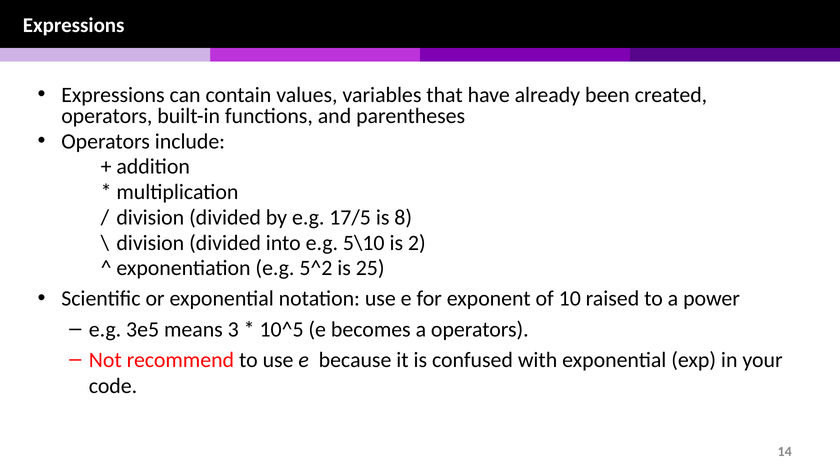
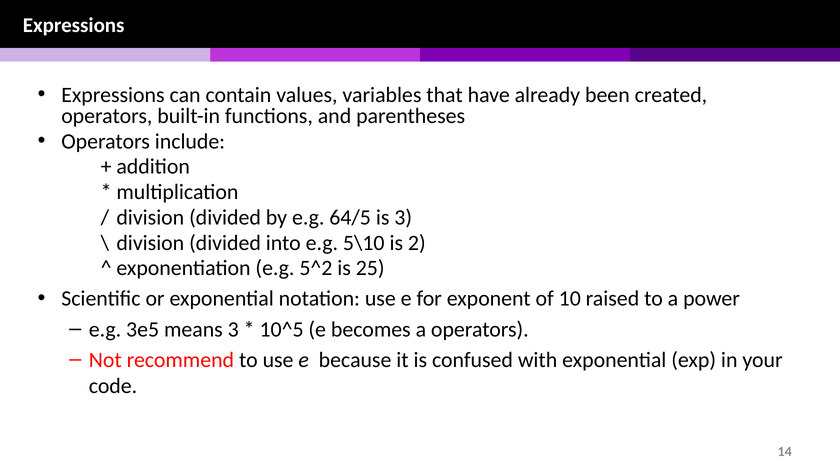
17/5: 17/5 -> 64/5
is 8: 8 -> 3
